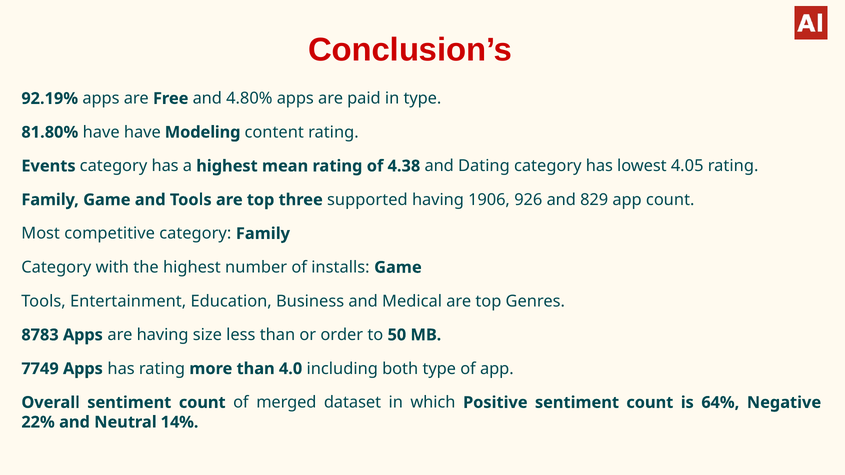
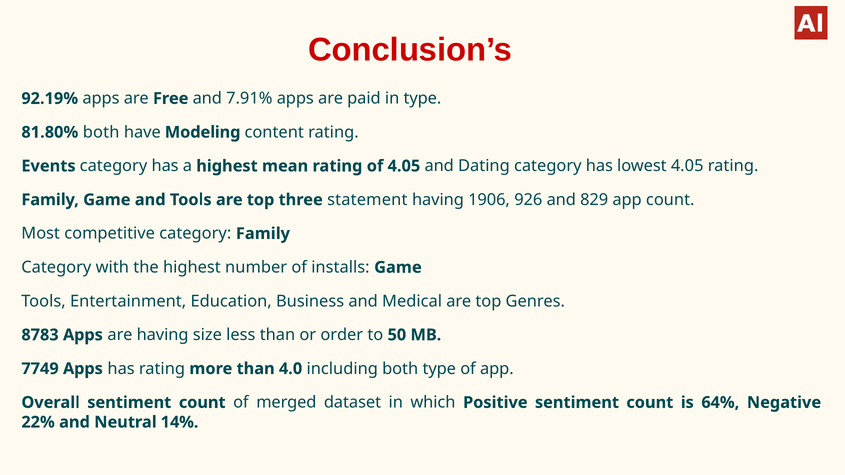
4.80%: 4.80% -> 7.91%
81.80% have: have -> both
of 4.38: 4.38 -> 4.05
supported: supported -> statement
